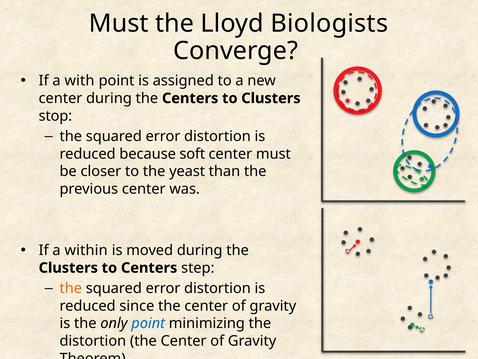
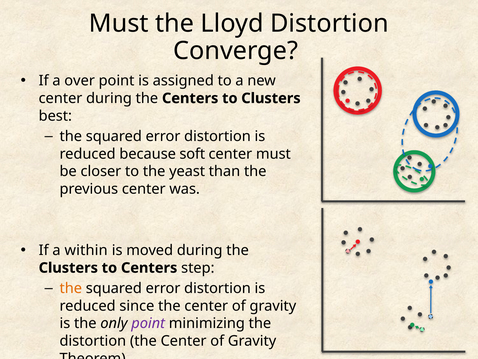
Lloyd Biologists: Biologists -> Distortion
with: with -> over
stop: stop -> best
point at (148, 323) colour: blue -> purple
